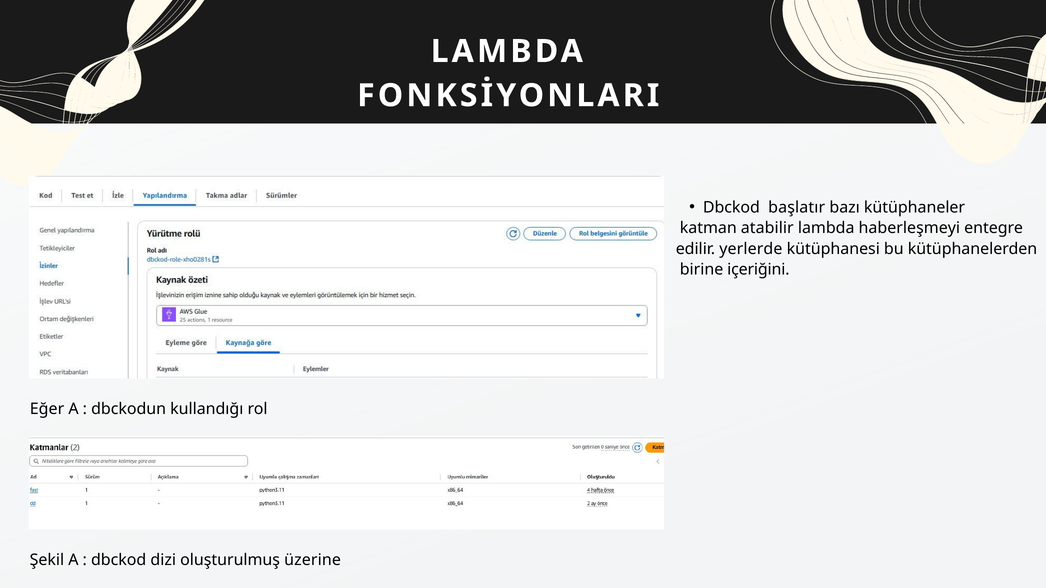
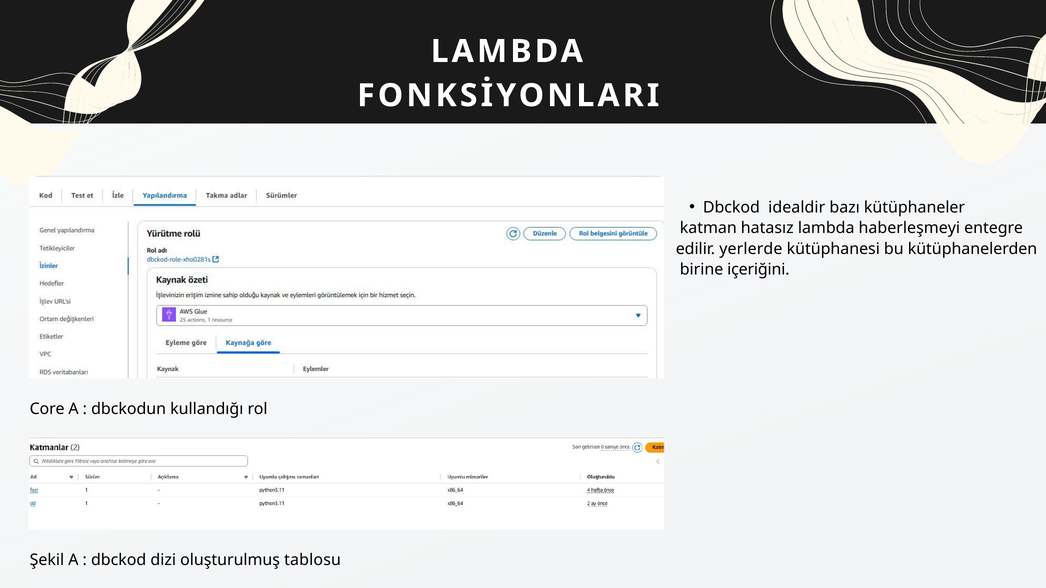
başlatır: başlatır -> idealdir
atabilir: atabilir -> hatasız
Eğer: Eğer -> Core
üzerine: üzerine -> tablosu
